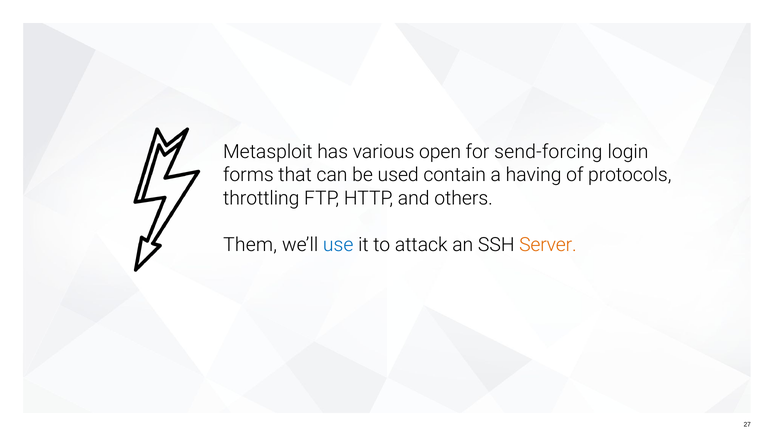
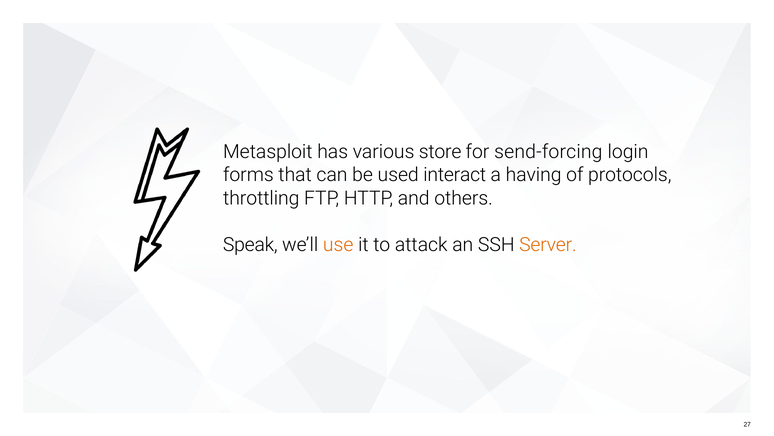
open: open -> store
contain: contain -> interact
Them: Them -> Speak
use colour: blue -> orange
